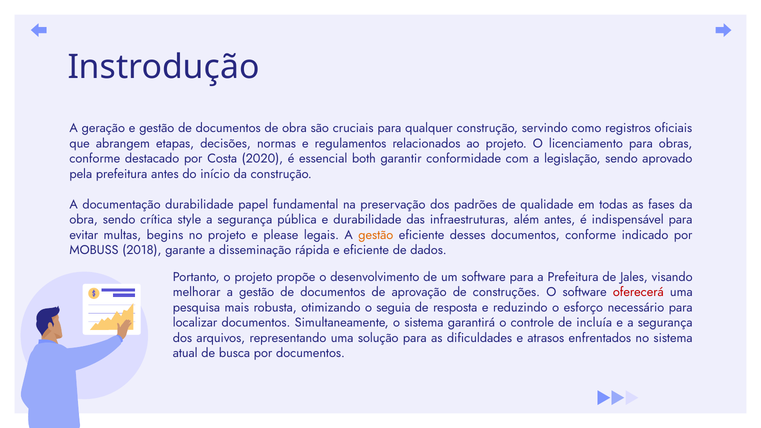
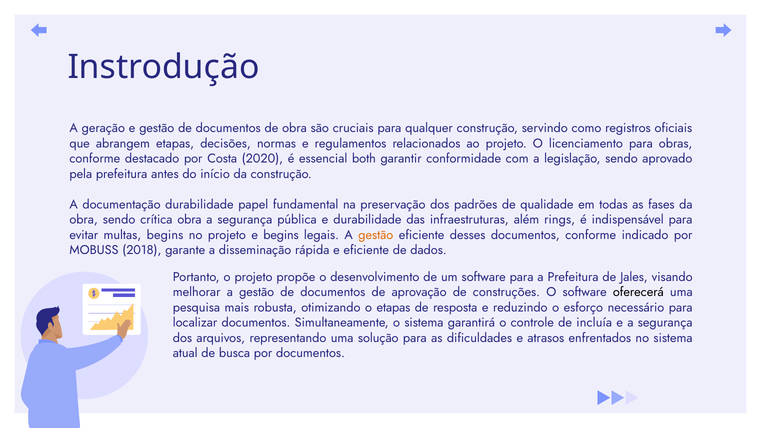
crítica style: style -> obra
além antes: antes -> rings
e please: please -> begins
oferecerá colour: red -> black
o seguia: seguia -> etapas
